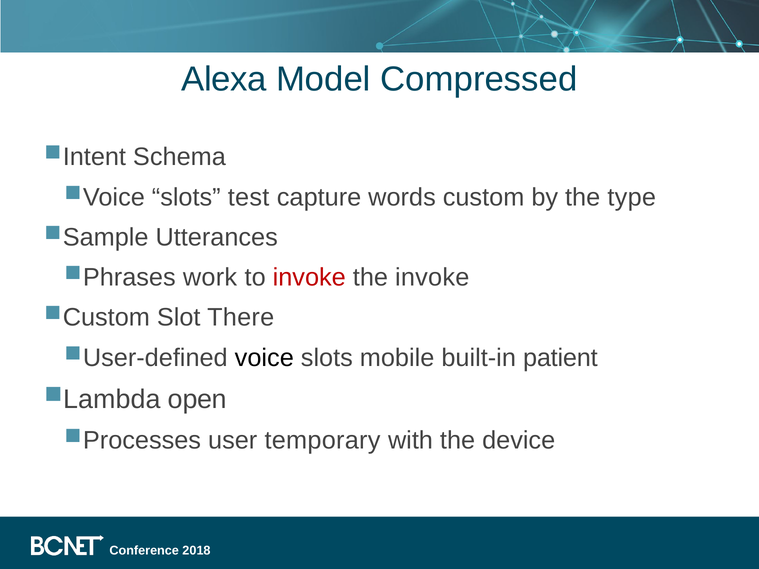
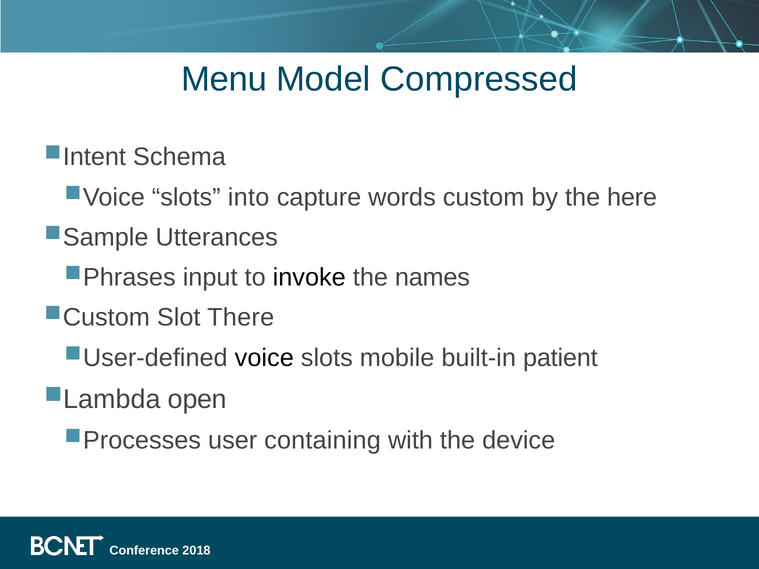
Alexa: Alexa -> Menu
test: test -> into
type: type -> here
work: work -> input
invoke at (309, 278) colour: red -> black
the invoke: invoke -> names
temporary: temporary -> containing
